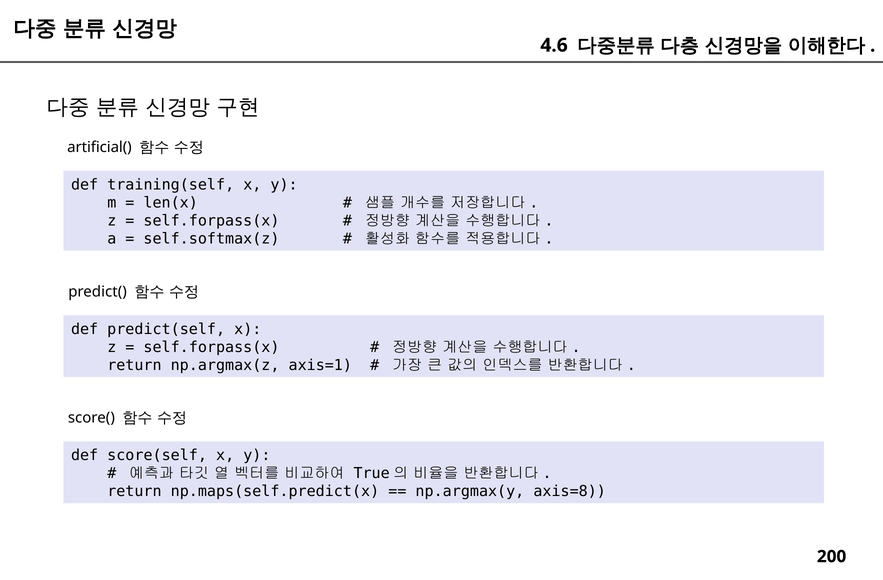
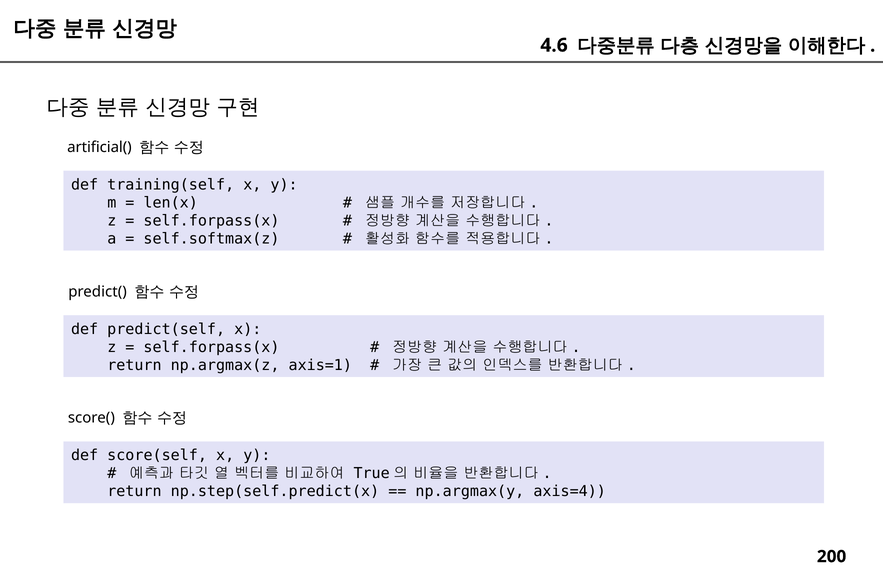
np.maps(self.predict(x: np.maps(self.predict(x -> np.step(self.predict(x
axis=8: axis=8 -> axis=4
